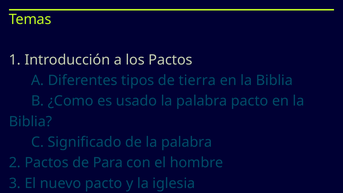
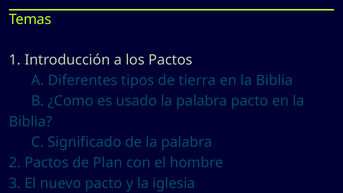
Para: Para -> Plan
